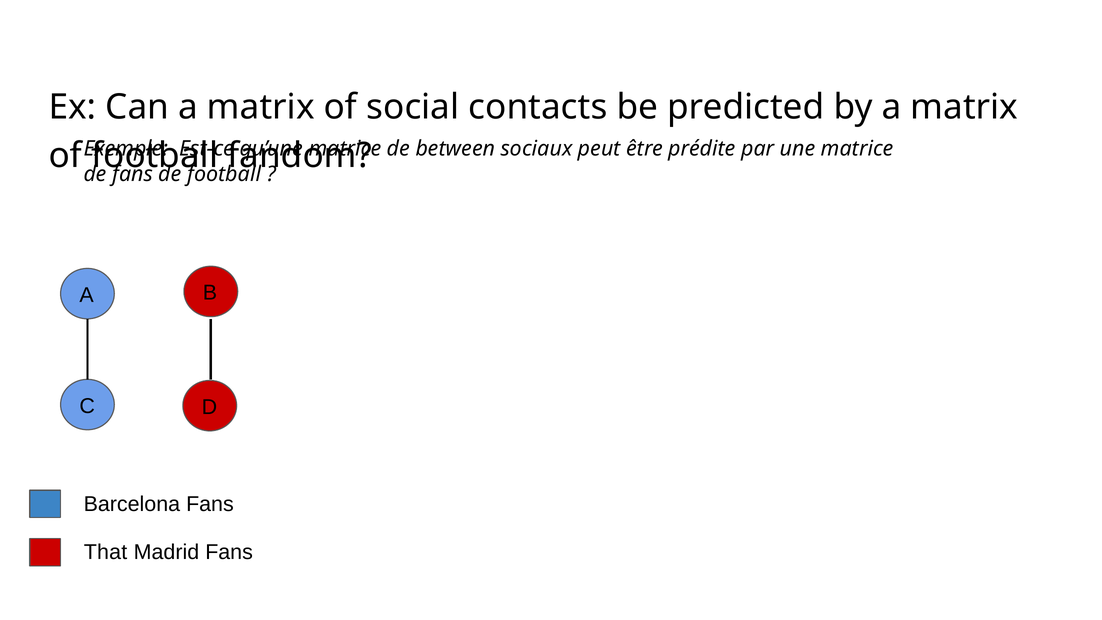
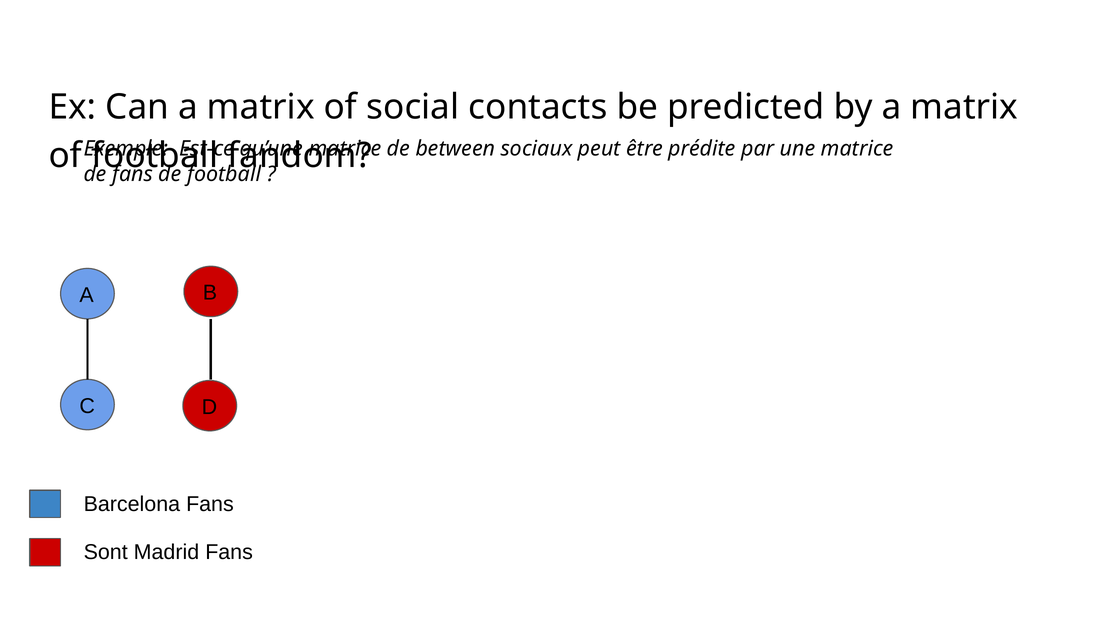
That: That -> Sont
